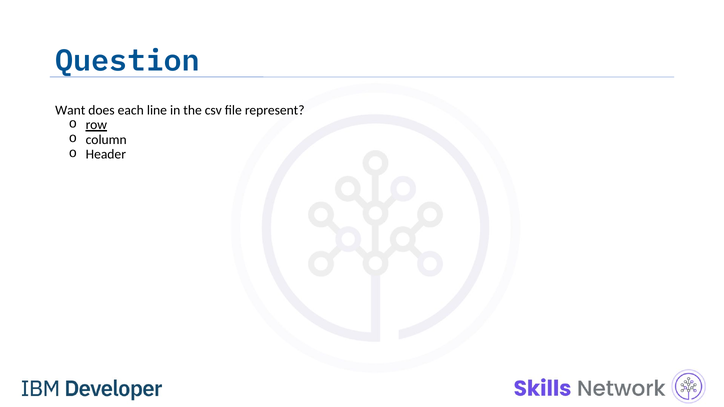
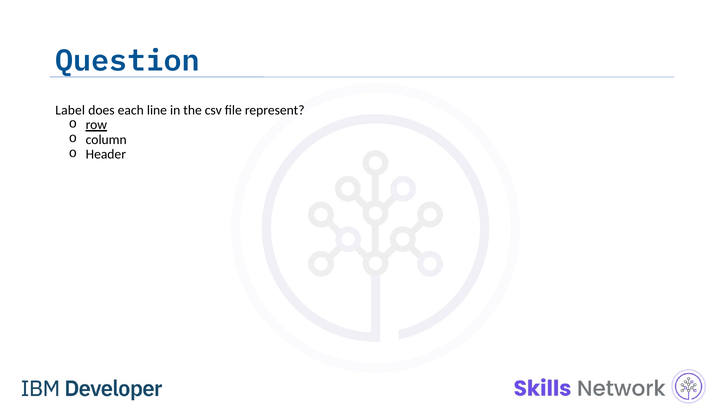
Want: Want -> Label
